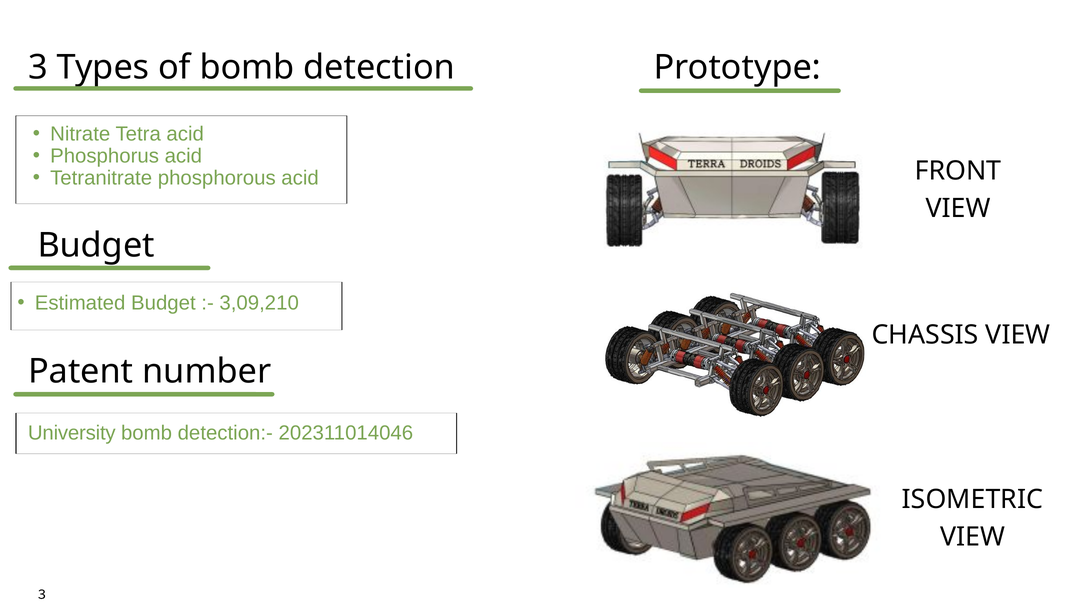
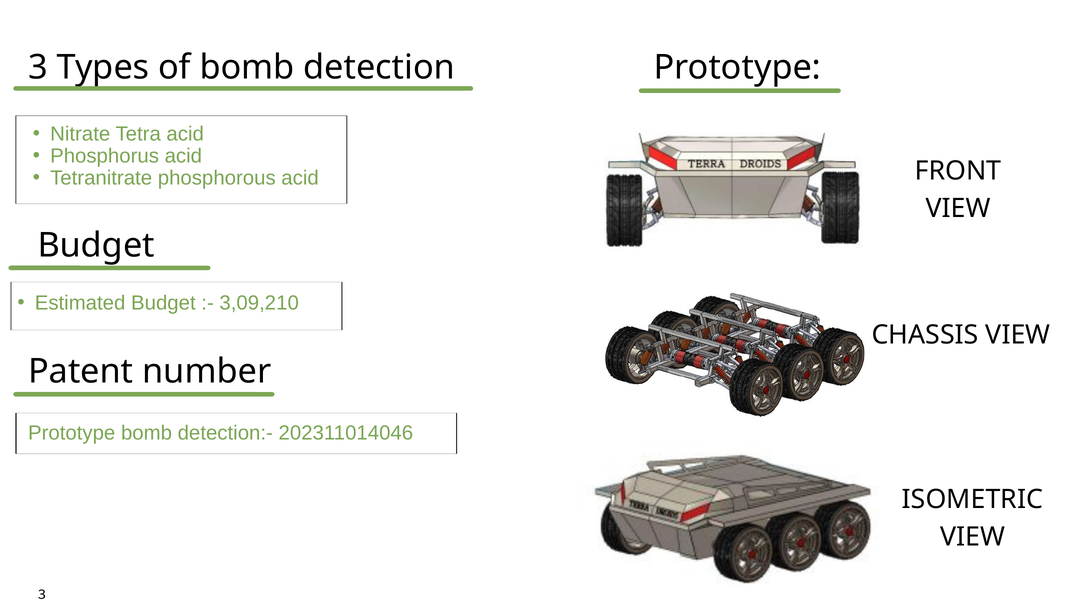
University at (72, 433): University -> Prototype
